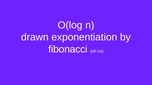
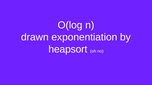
fibonacci: fibonacci -> heapsort
